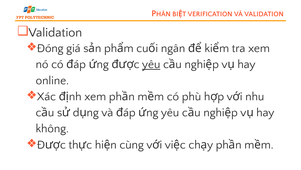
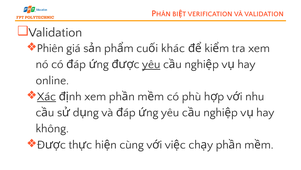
Đóng: Đóng -> Phiên
ngân: ngân -> khác
Xác underline: none -> present
